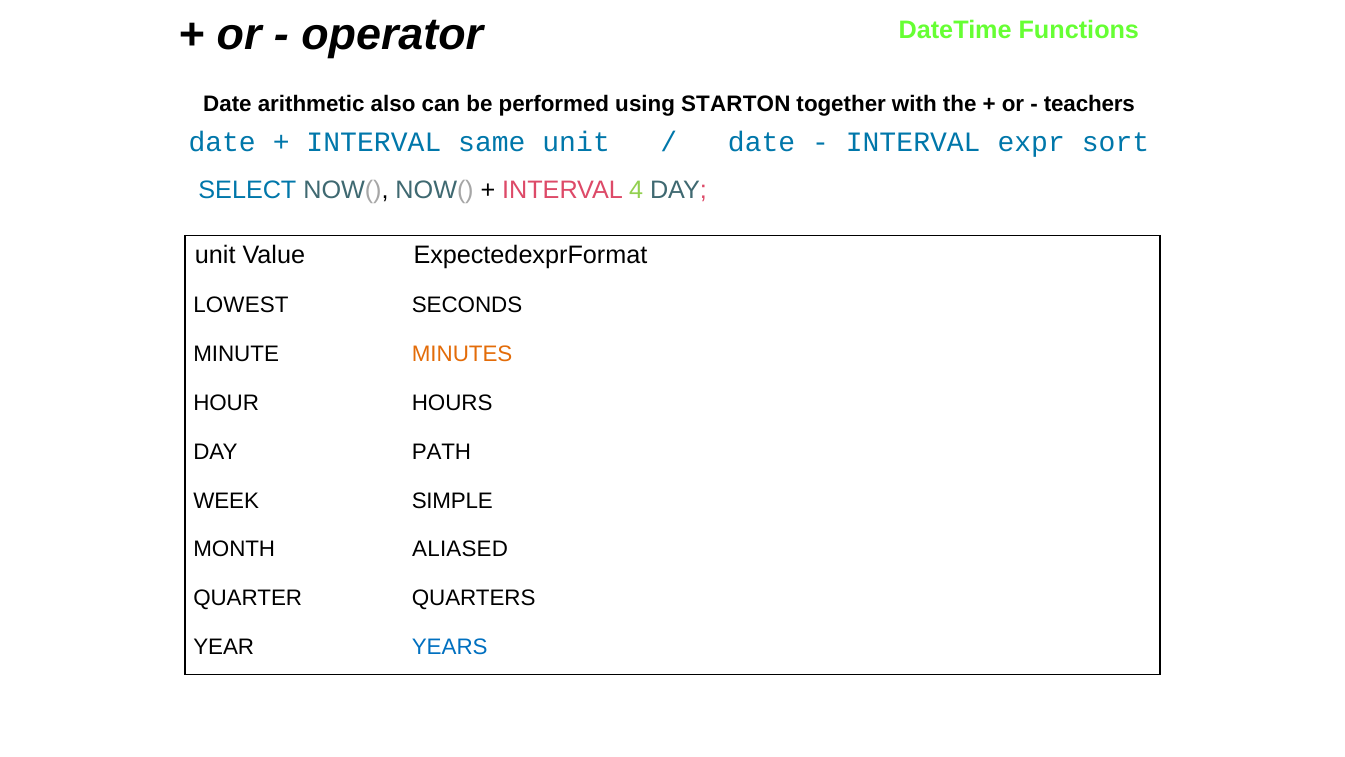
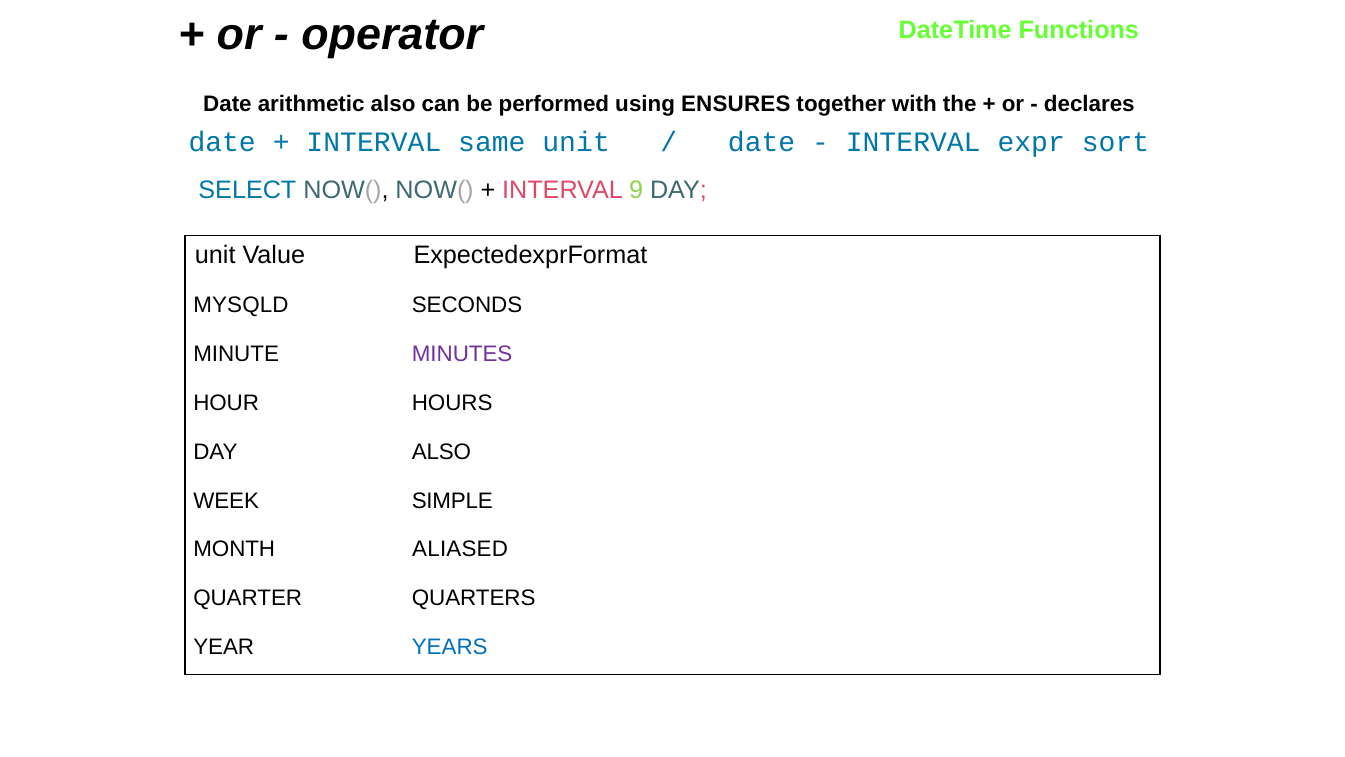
STARTON: STARTON -> ENSURES
teachers: teachers -> declares
4: 4 -> 9
LOWEST: LOWEST -> MYSQLD
MINUTES colour: orange -> purple
DAY PATH: PATH -> ALSO
